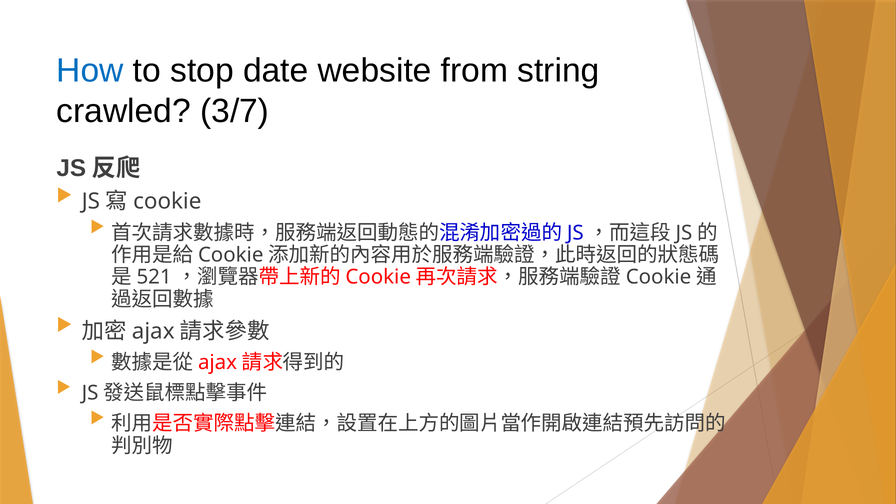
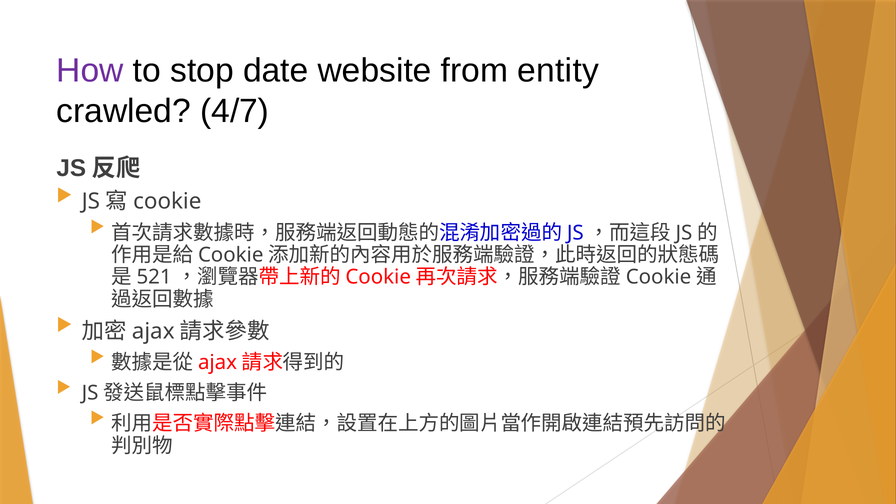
How colour: blue -> purple
string: string -> entity
3/7: 3/7 -> 4/7
